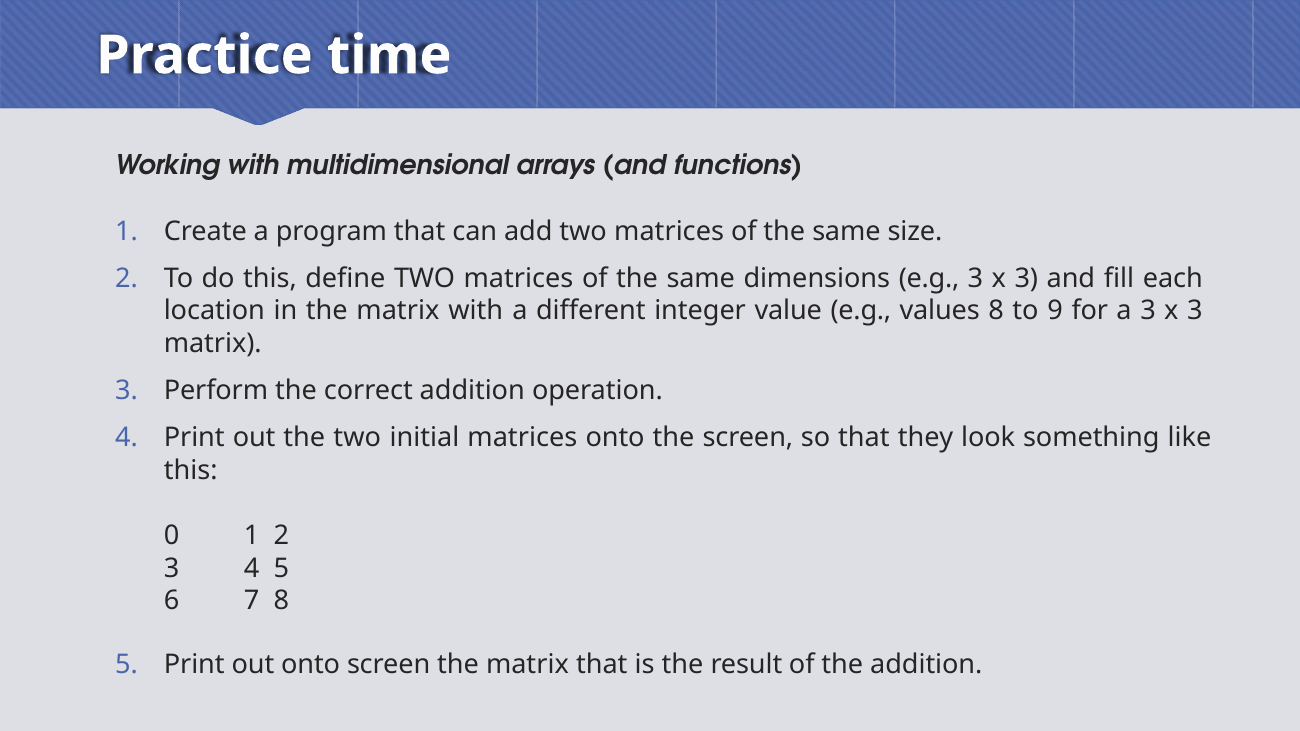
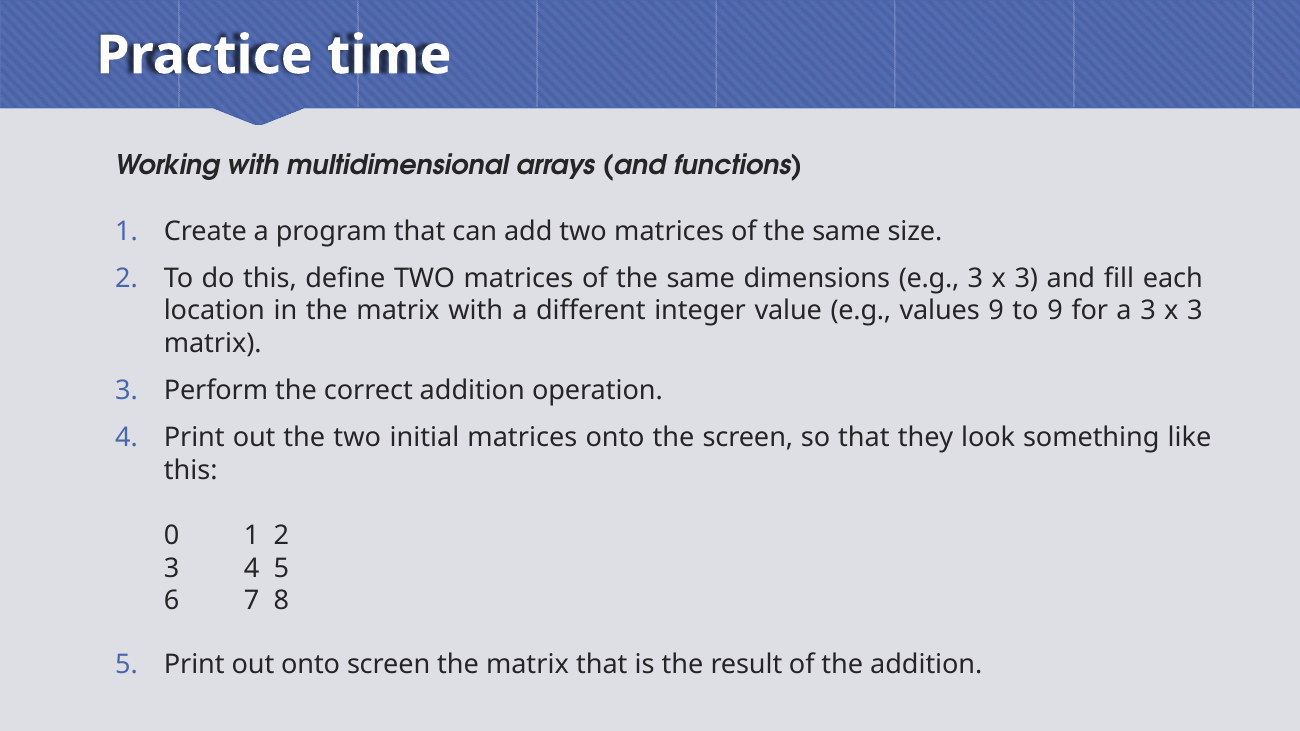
values 8: 8 -> 9
